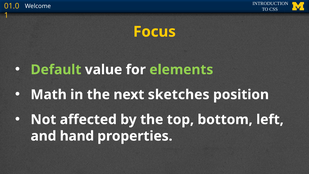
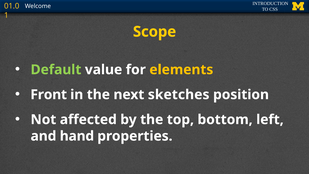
Focus: Focus -> Scope
elements colour: light green -> yellow
Math: Math -> Front
